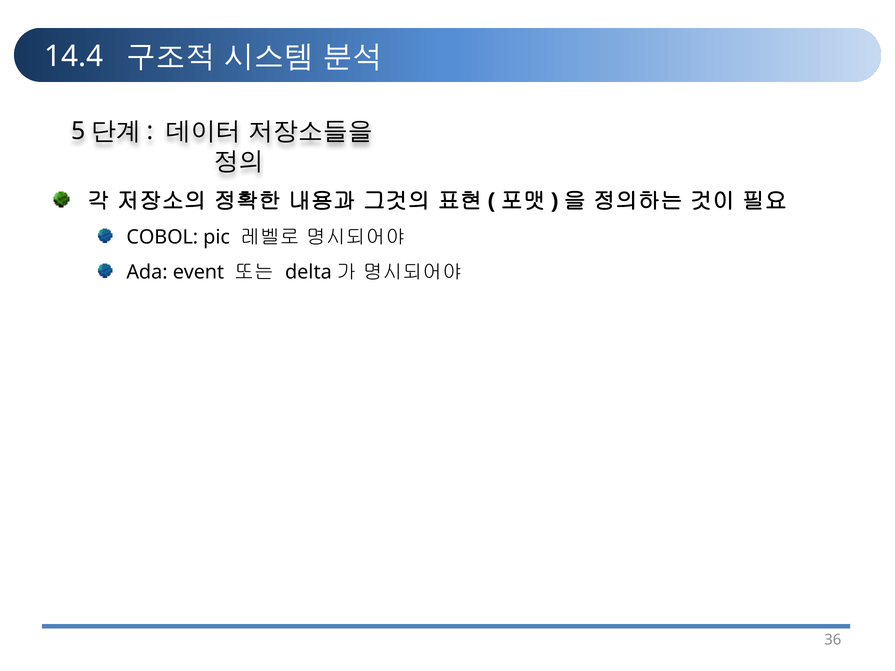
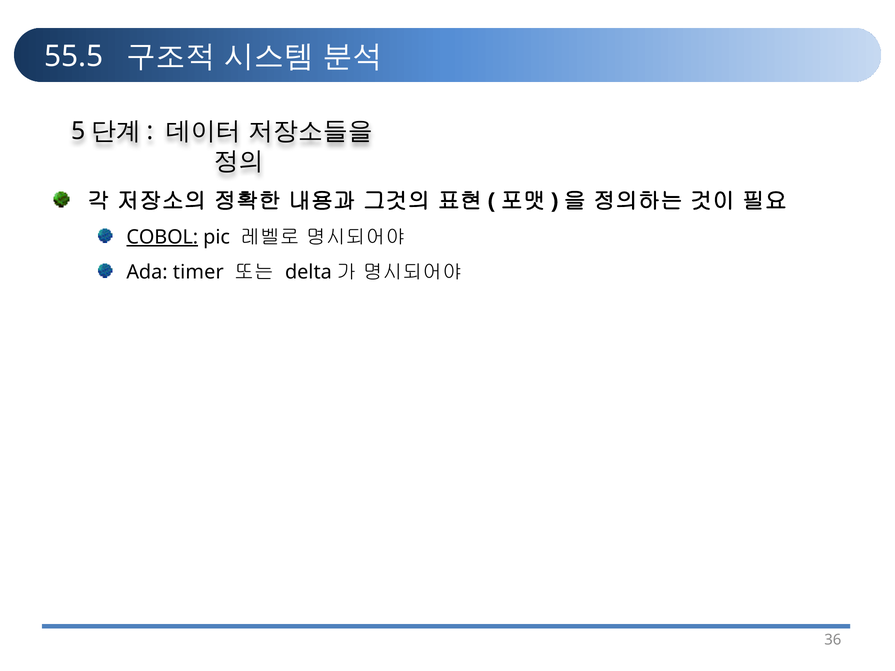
14.4: 14.4 -> 55.5
COBOL underline: none -> present
event: event -> timer
